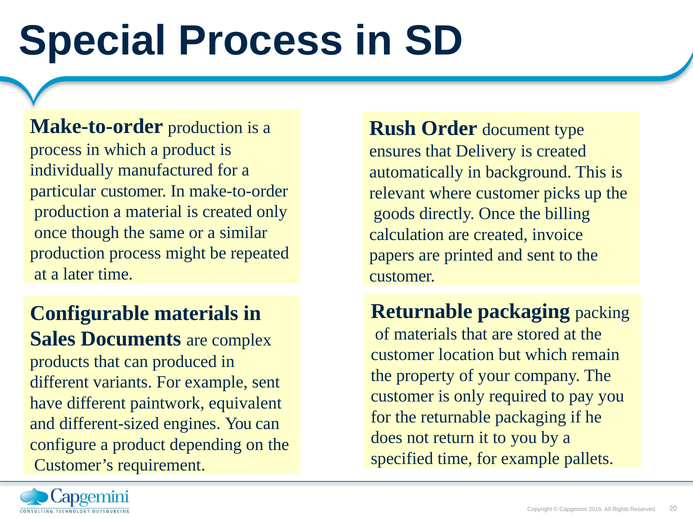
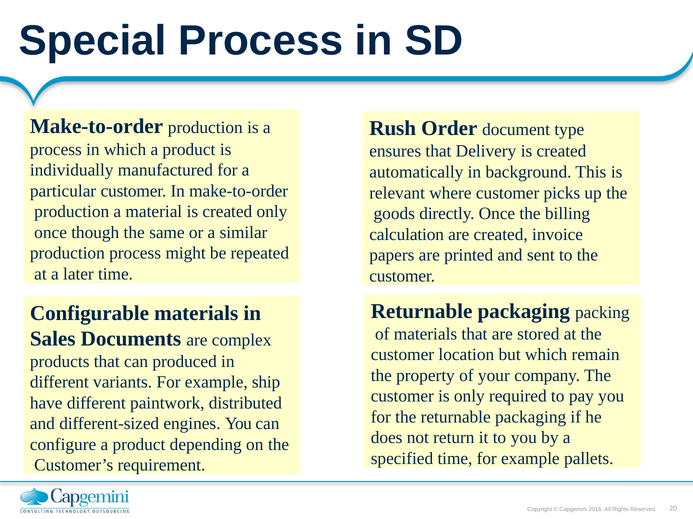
example sent: sent -> ship
equivalent: equivalent -> distributed
